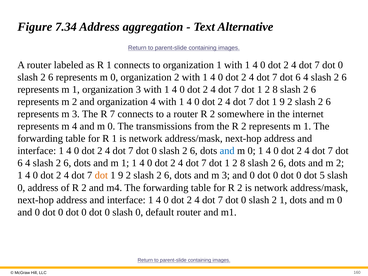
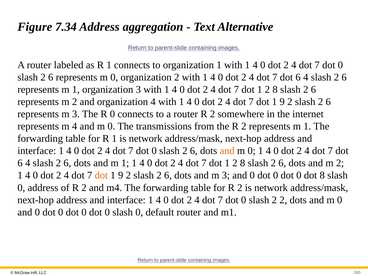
R 7: 7 -> 0
and at (227, 151) colour: blue -> orange
dot 5: 5 -> 8
slash 2 1: 1 -> 2
